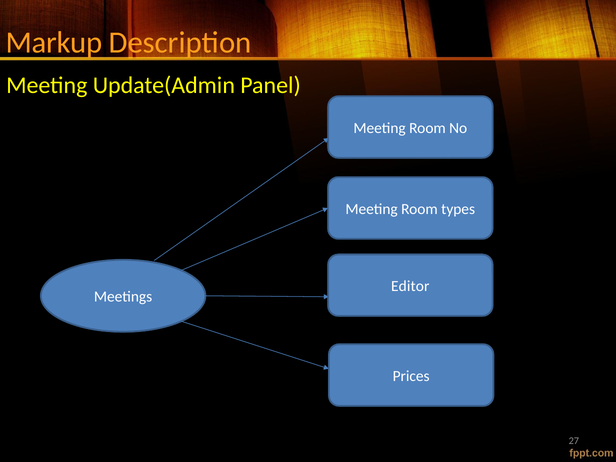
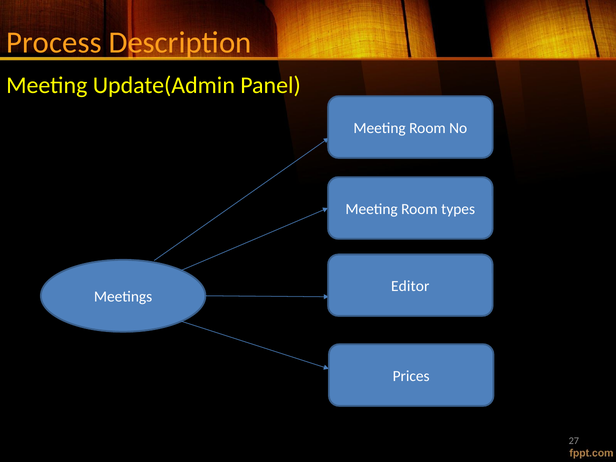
Markup: Markup -> Process
